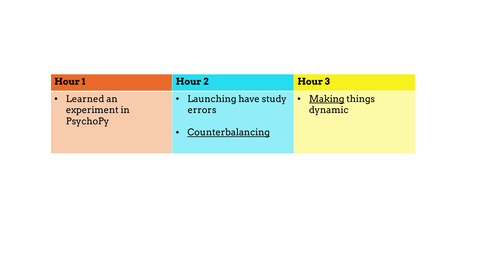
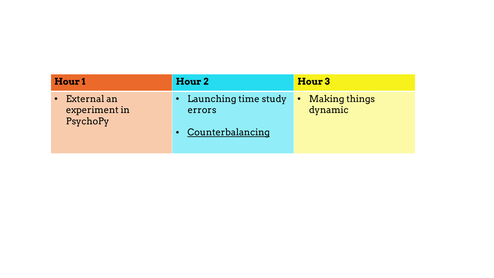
Learned: Learned -> External
have: have -> time
Making underline: present -> none
